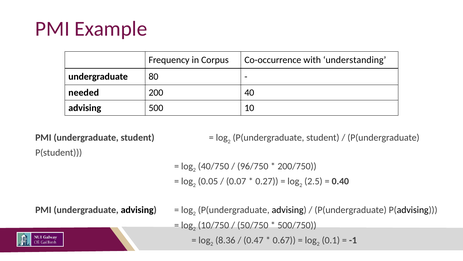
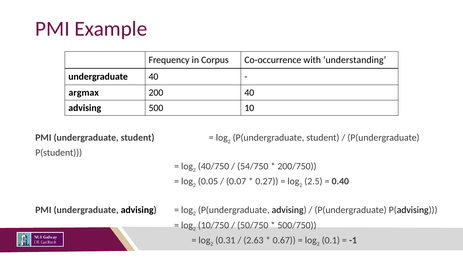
undergraduate 80: 80 -> 40
needed: needed -> argmax
96/750: 96/750 -> 54/750
8.36: 8.36 -> 0.31
0.47: 0.47 -> 2.63
